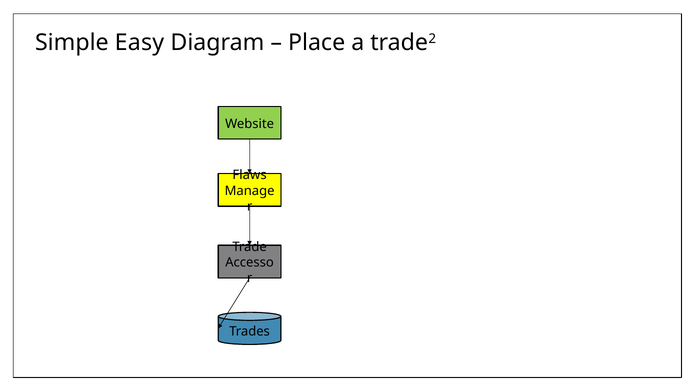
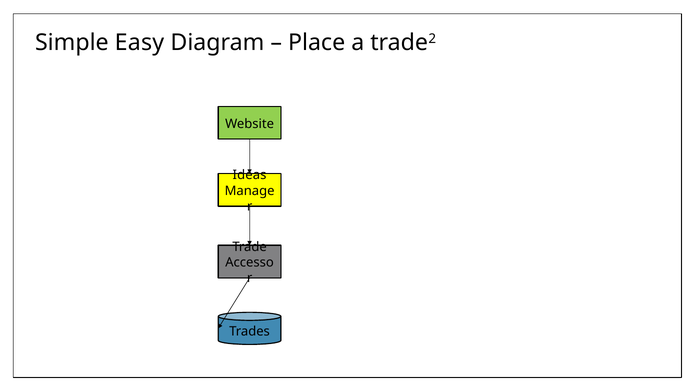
Flaws: Flaws -> Ideas
